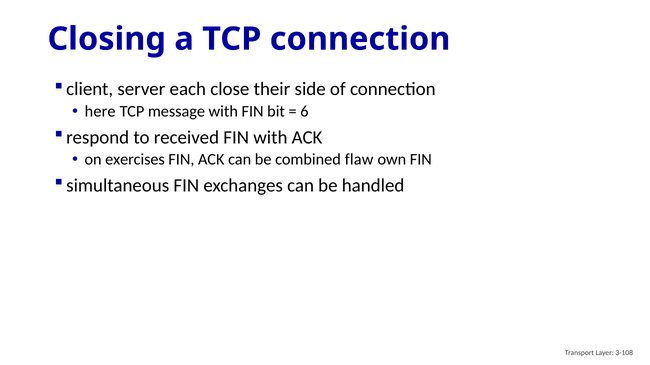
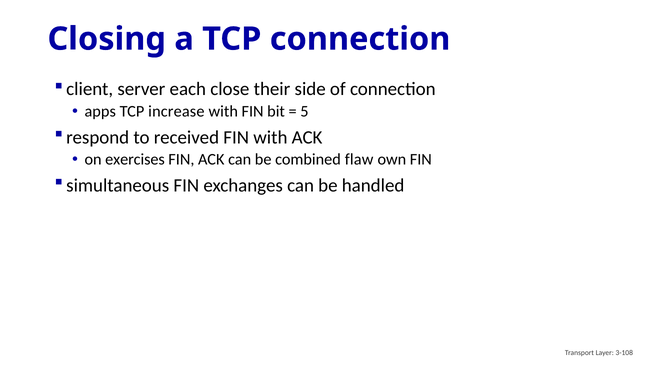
here: here -> apps
message: message -> increase
6: 6 -> 5
